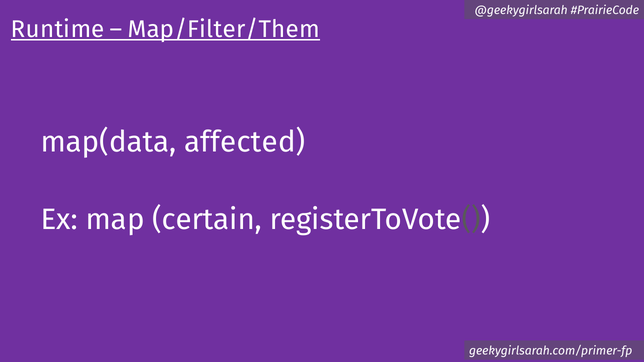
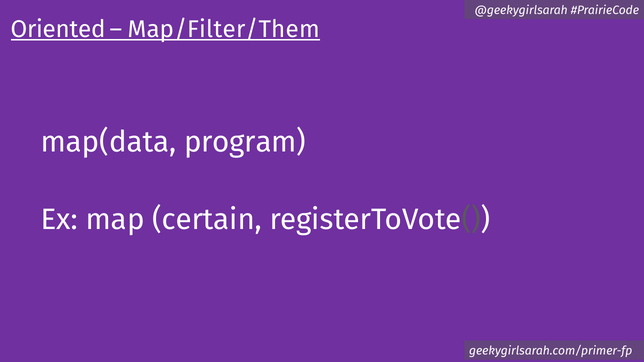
Runtime: Runtime -> Oriented
affected: affected -> program
